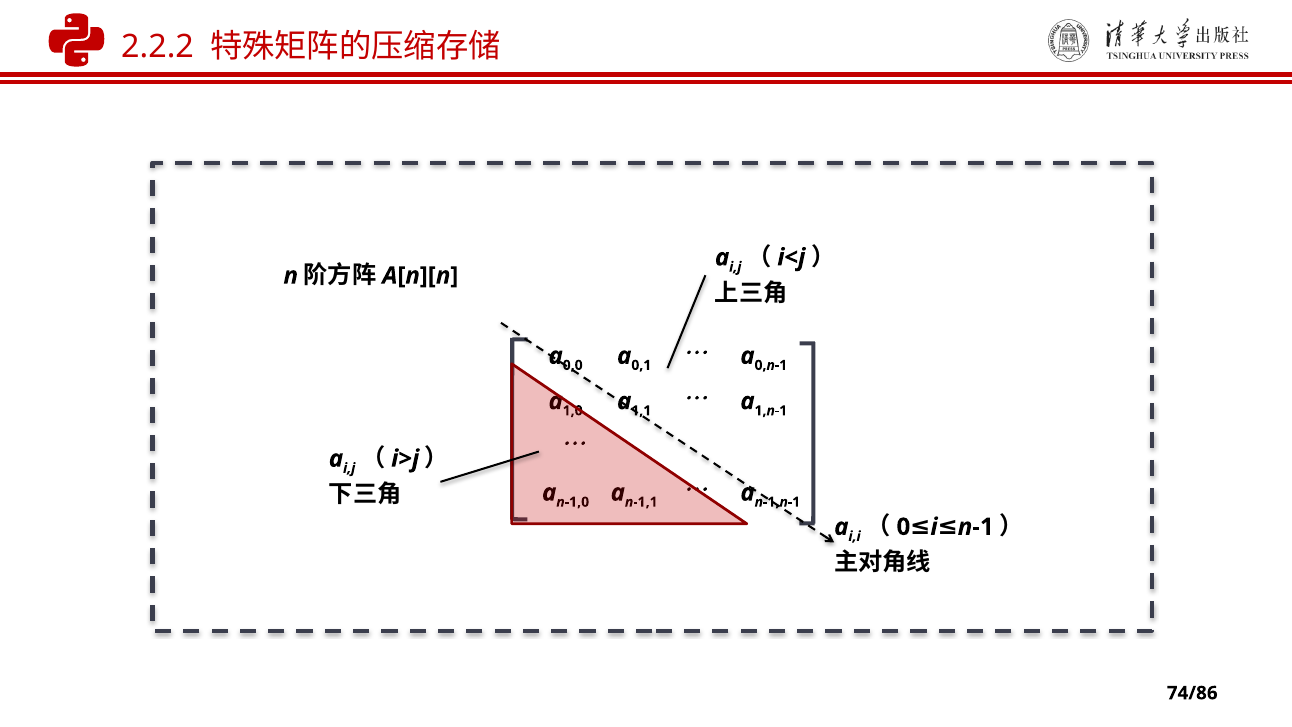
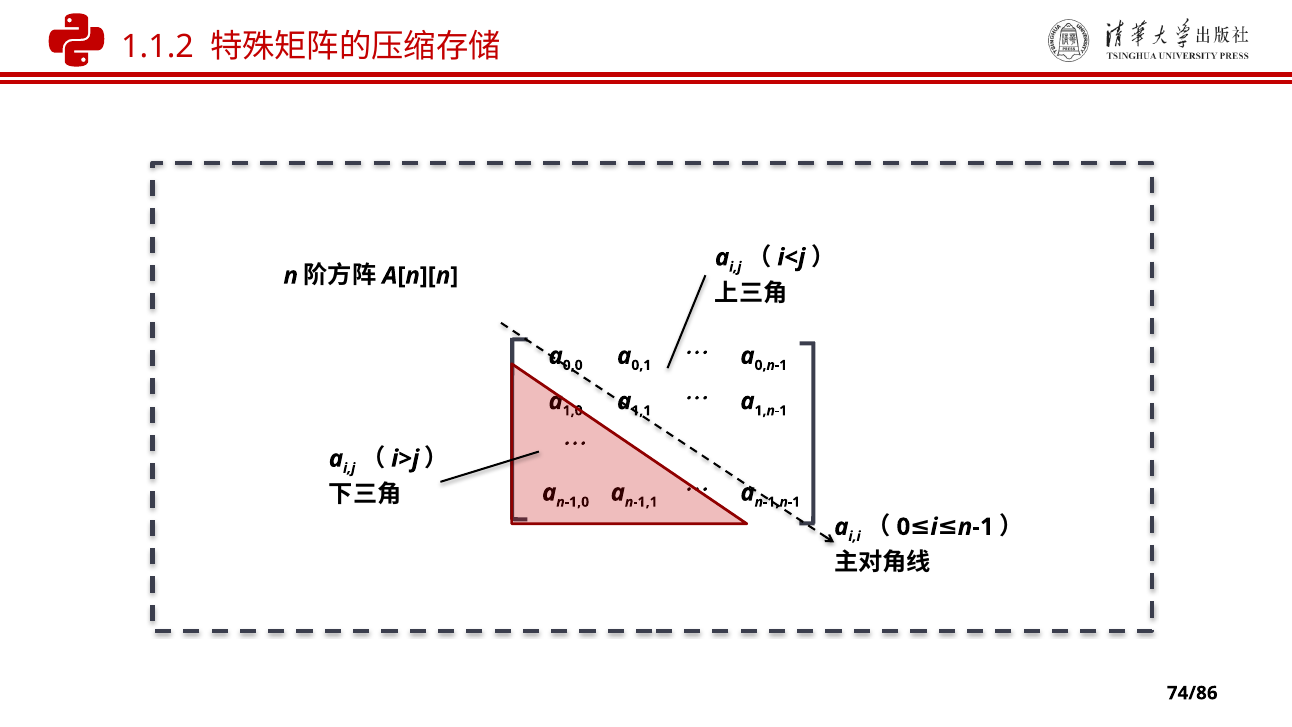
2.2.2: 2.2.2 -> 1.1.2
